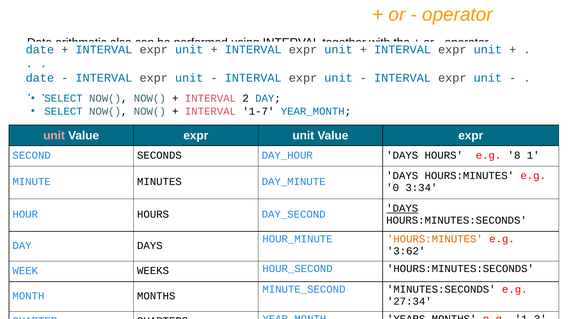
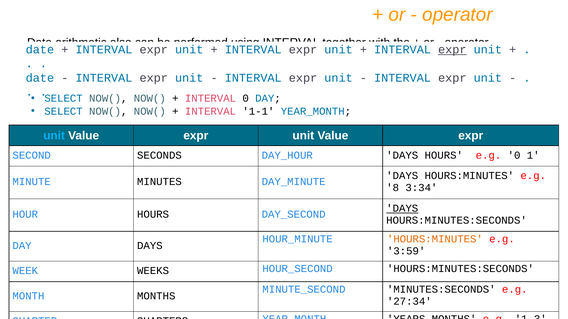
expr at (452, 50) underline: none -> present
INTERVAL 2: 2 -> 0
1-7: 1-7 -> 1-1
unit at (54, 136) colour: pink -> light blue
e.g 8: 8 -> 0
0: 0 -> 8
3:62: 3:62 -> 3:59
